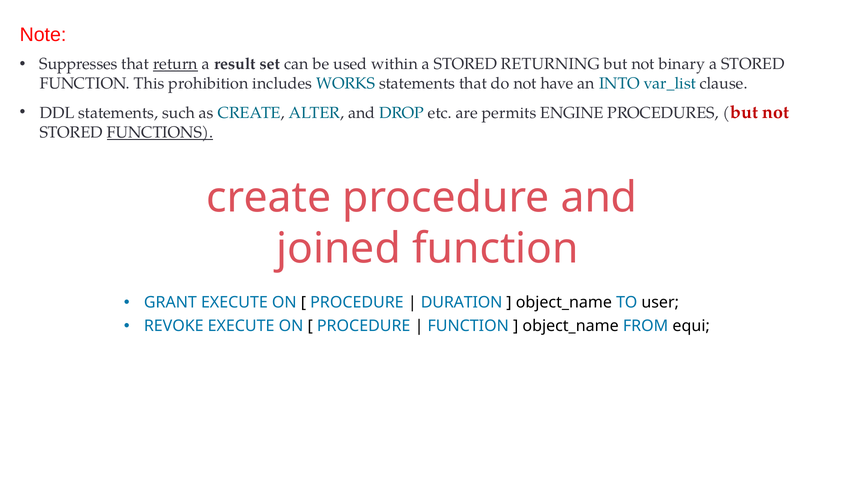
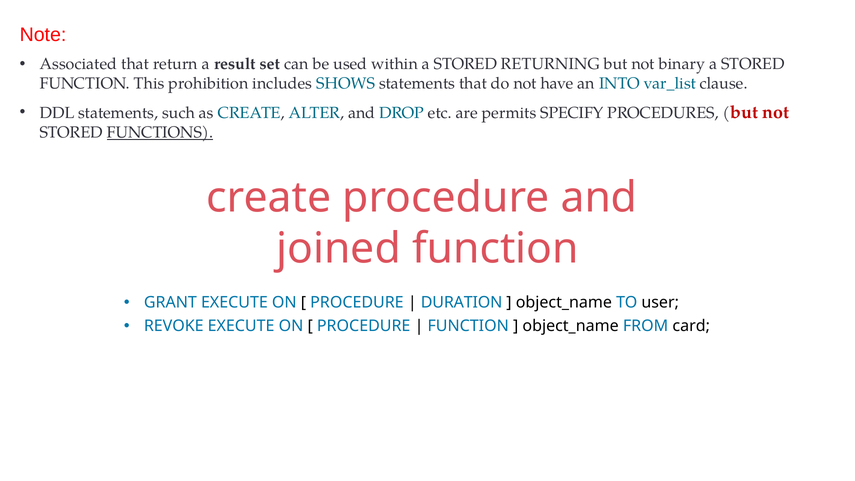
Suppresses: Suppresses -> Associated
return underline: present -> none
WORKS: WORKS -> SHOWS
ENGINE: ENGINE -> SPECIFY
equi: equi -> card
